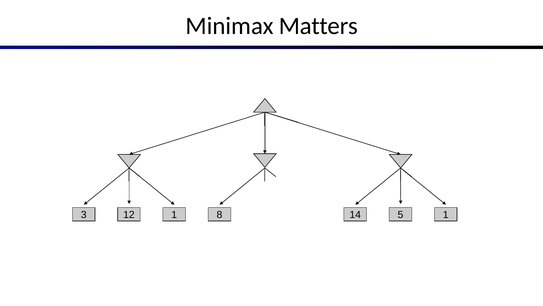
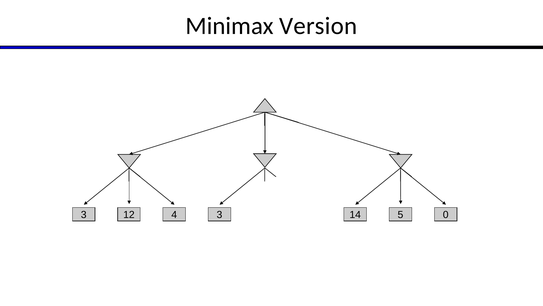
Matters: Matters -> Version
12 1: 1 -> 4
3 8: 8 -> 3
5 1: 1 -> 0
